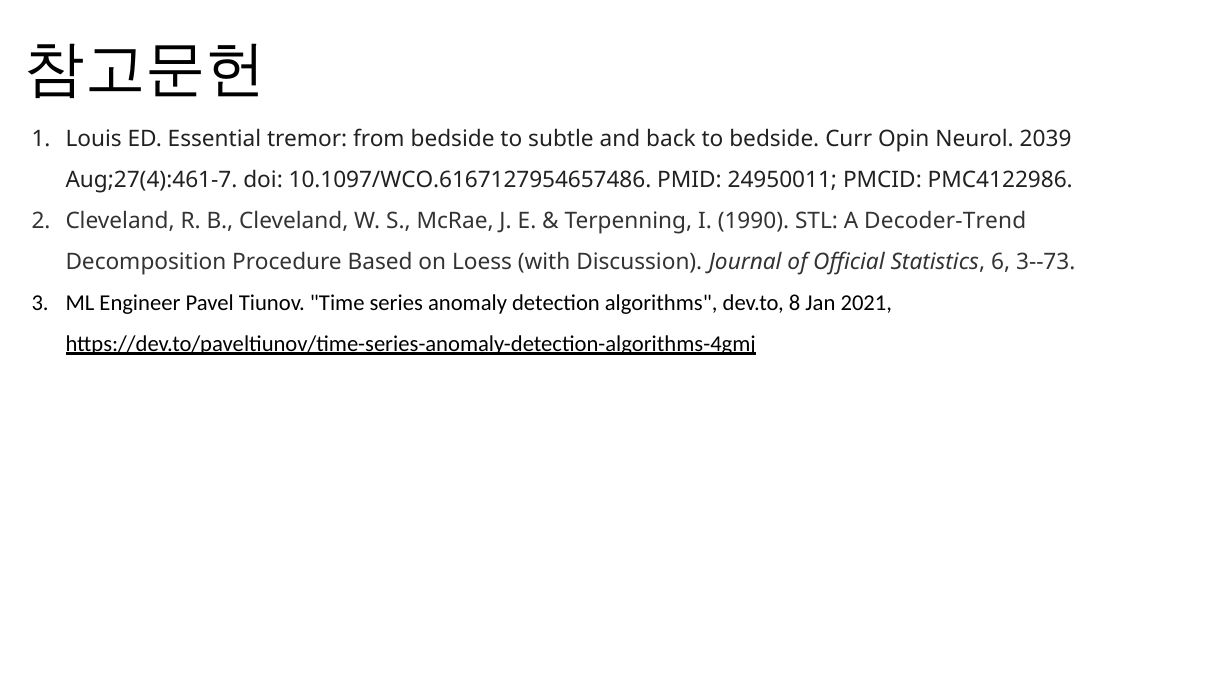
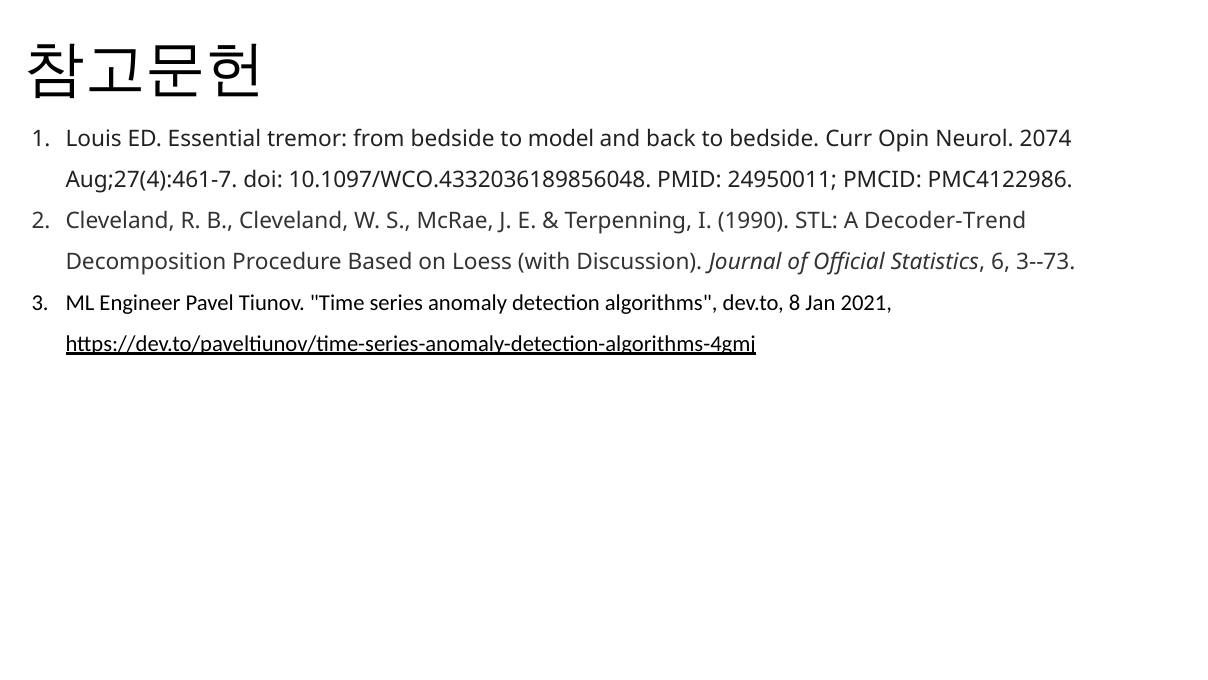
subtle: subtle -> model
2039: 2039 -> 2074
10.1097/WCO.6167127954657486: 10.1097/WCO.6167127954657486 -> 10.1097/WCO.4332036189856048
